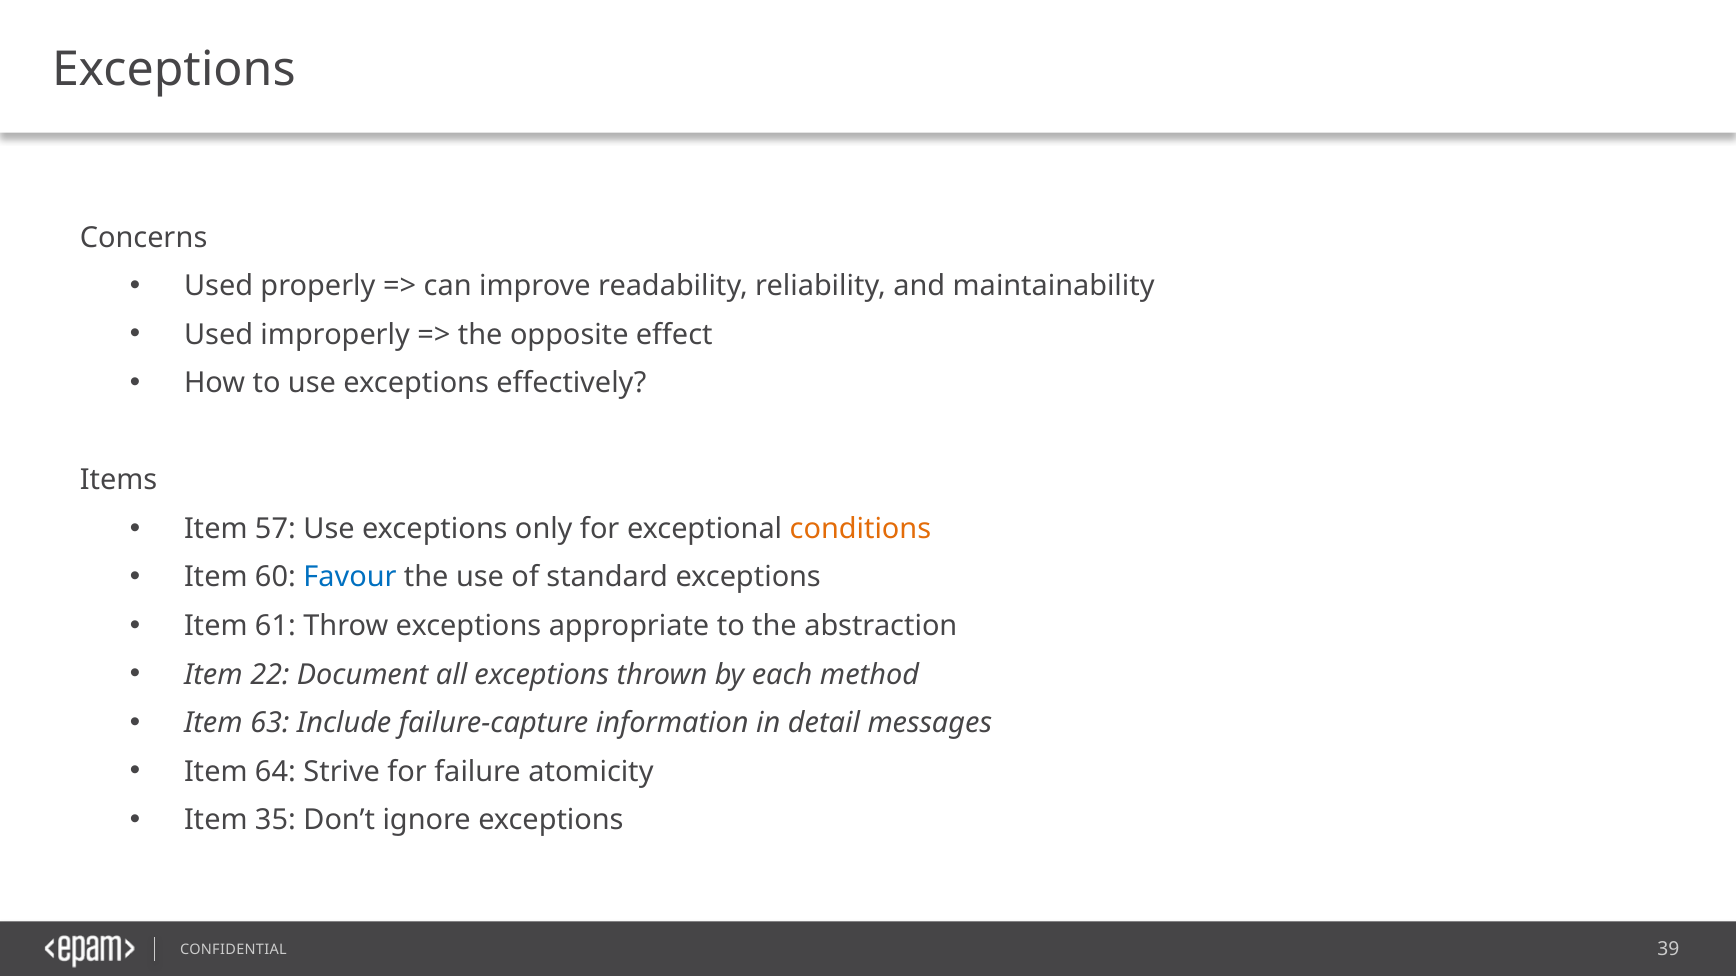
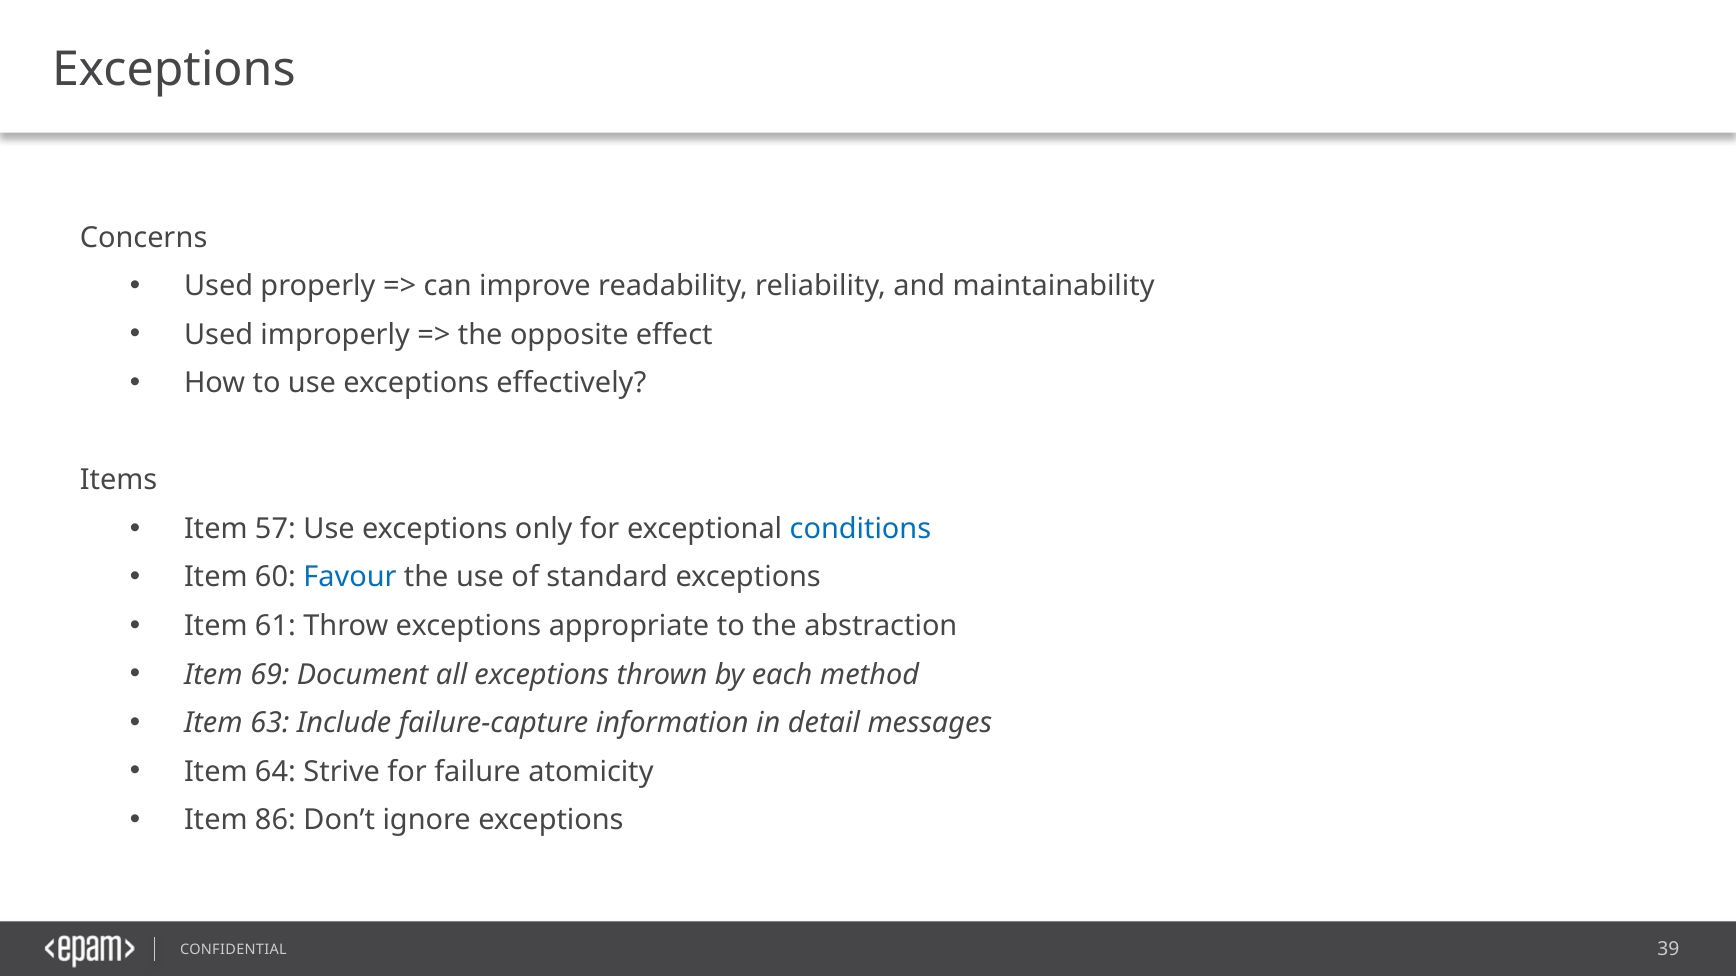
conditions colour: orange -> blue
22: 22 -> 69
35: 35 -> 86
